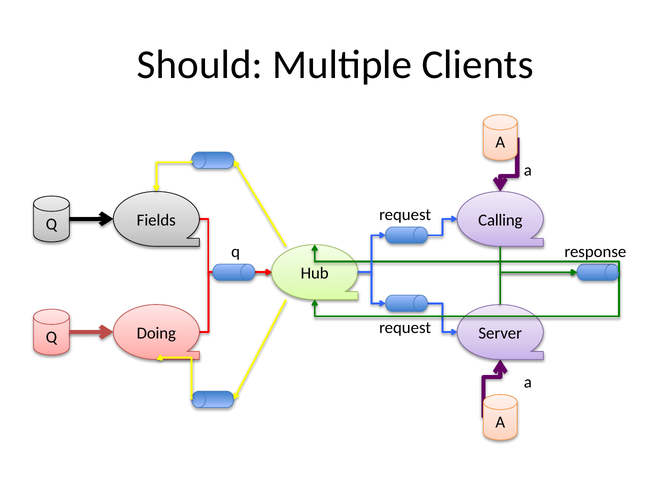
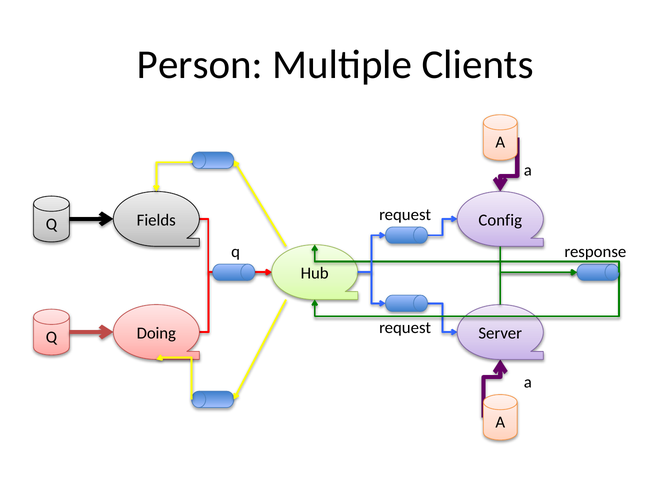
Should: Should -> Person
Calling: Calling -> Config
